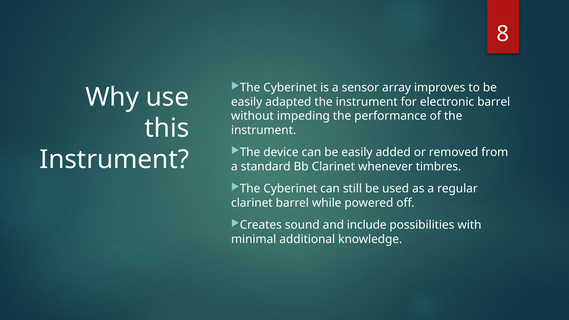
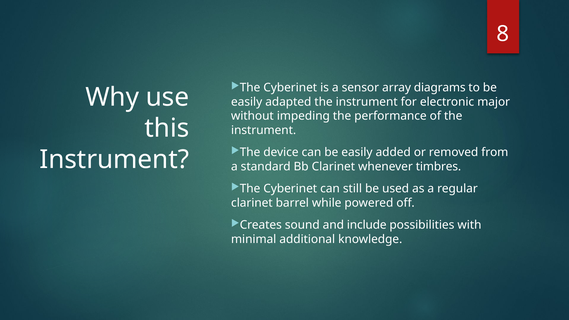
improves: improves -> diagrams
electronic barrel: barrel -> major
